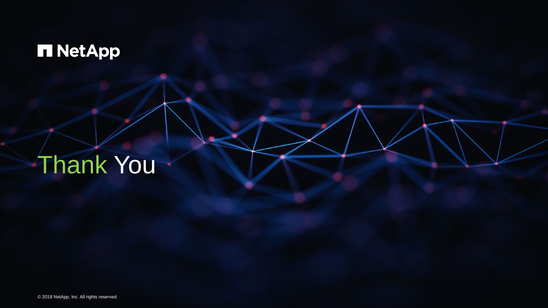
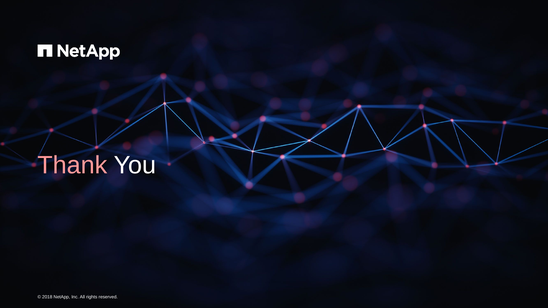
Thank colour: light green -> pink
